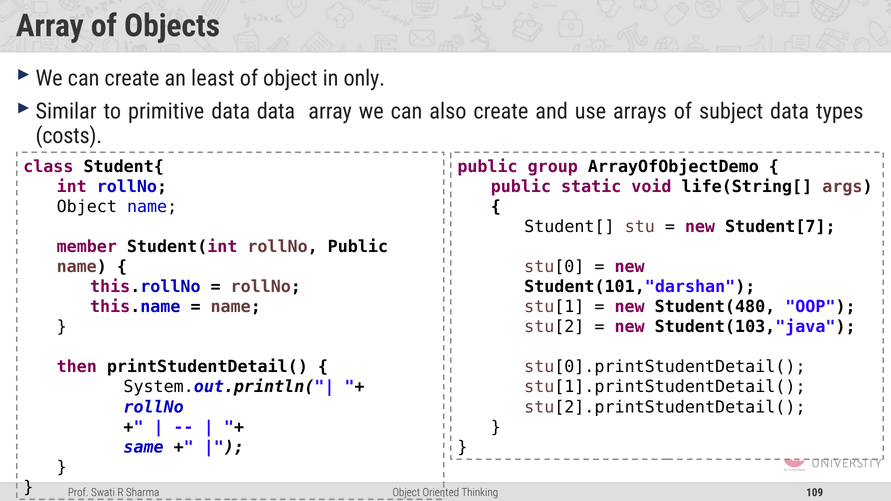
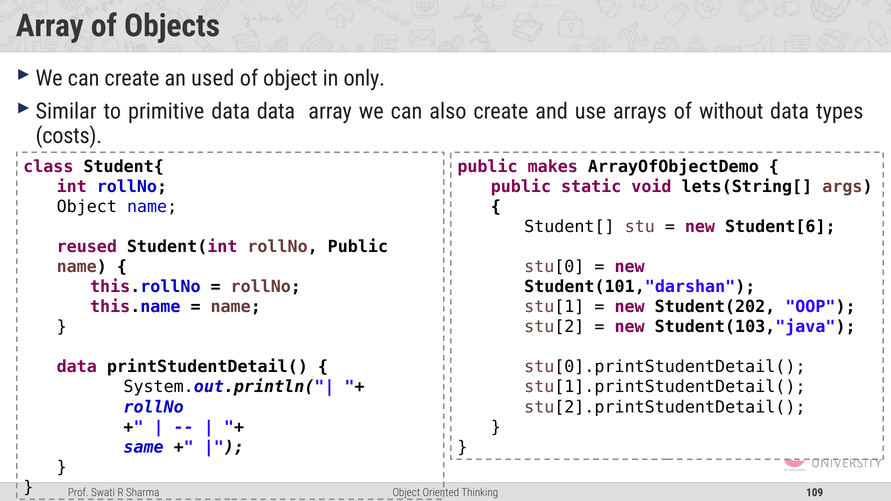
least: least -> used
of subject: subject -> without
group: group -> makes
life(String[: life(String[ -> lets(String[
Student[7: Student[7 -> Student[6
member: member -> reused
Student(480: Student(480 -> Student(202
then at (77, 367): then -> data
